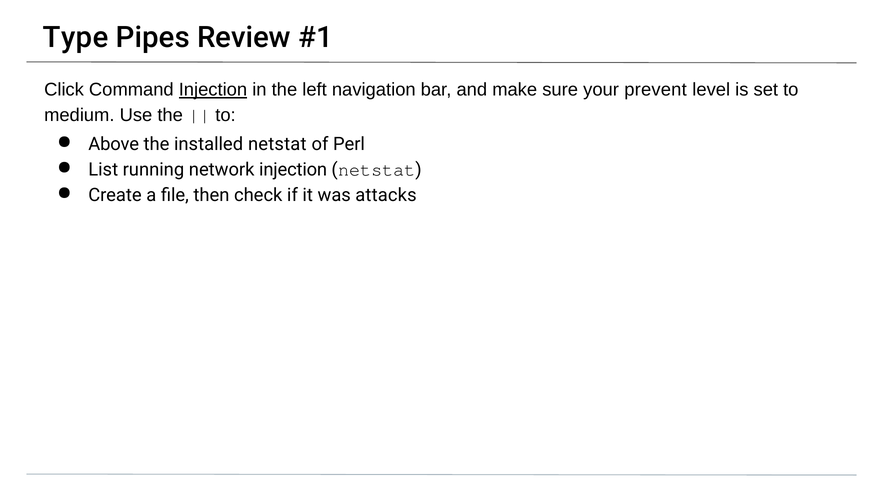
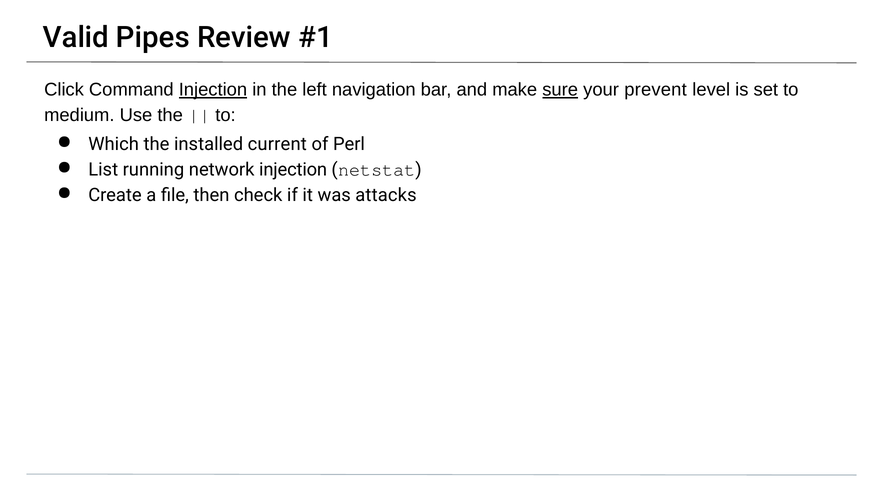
Type: Type -> Valid
sure underline: none -> present
Above: Above -> Which
installed netstat: netstat -> current
